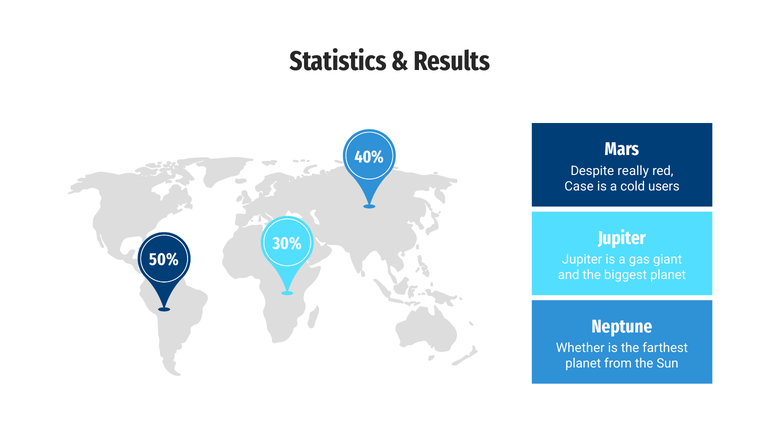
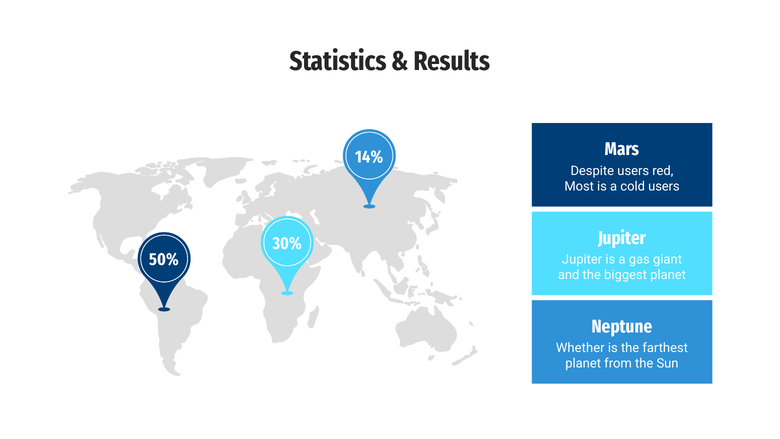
40%: 40% -> 14%
Despite really: really -> users
Case: Case -> Most
